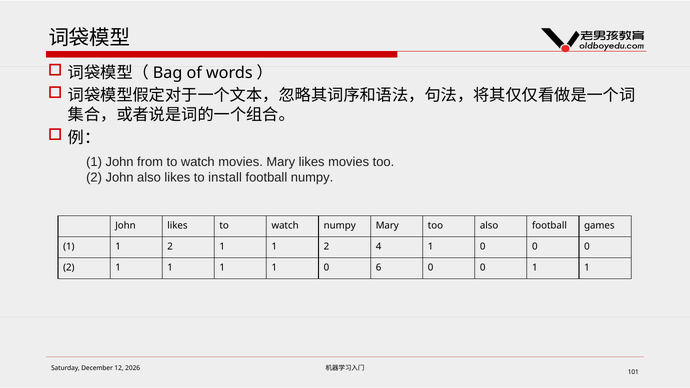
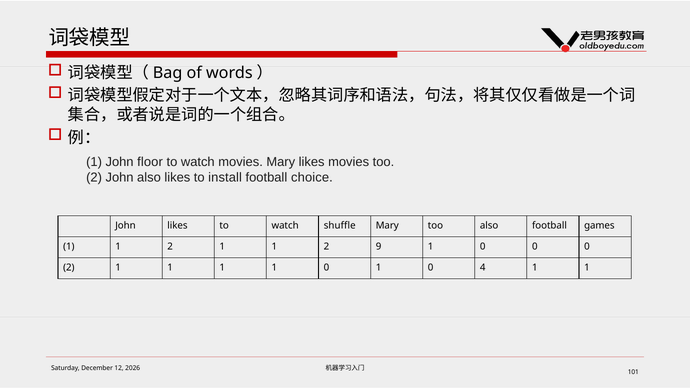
from: from -> floor
football numpy: numpy -> choice
watch numpy: numpy -> shuffle
4: 4 -> 9
0 6: 6 -> 1
0 at (483, 268): 0 -> 4
